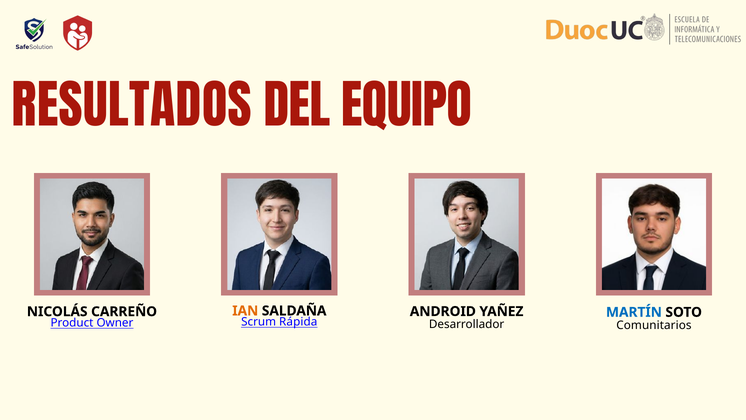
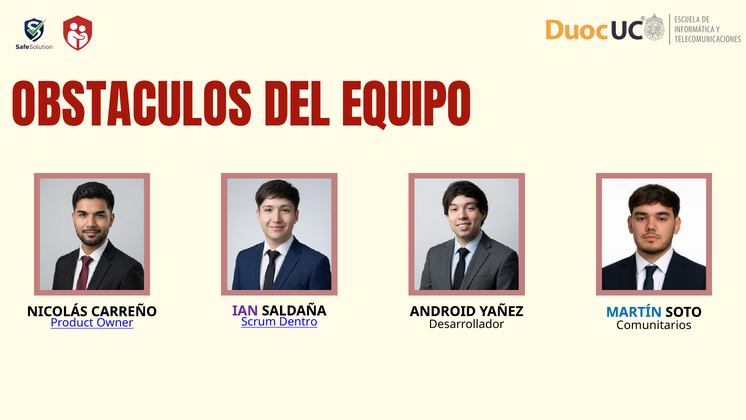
RESULTADOS: RESULTADOS -> OBSTACULOS
IAN colour: orange -> purple
Rápida: Rápida -> Dentro
